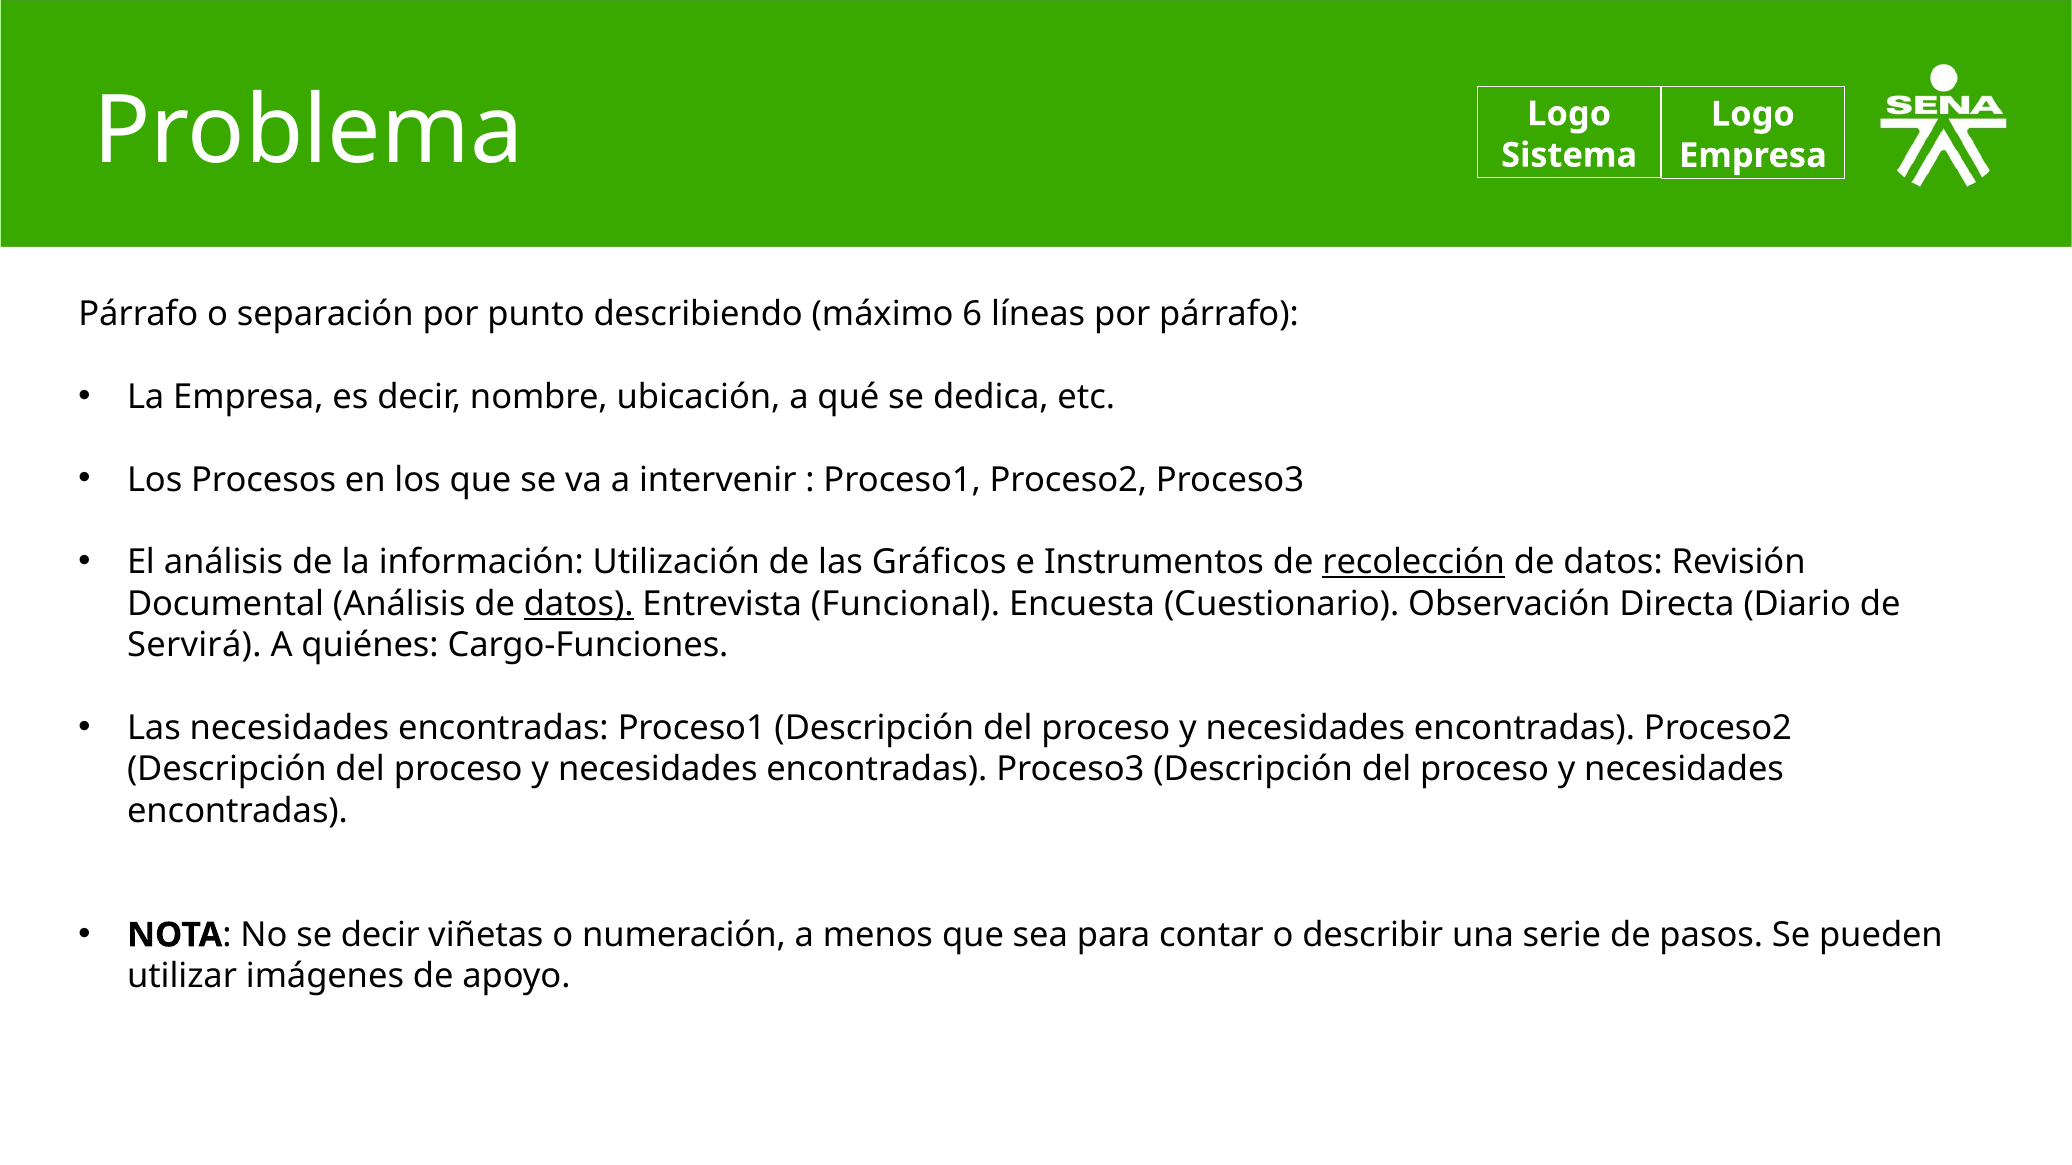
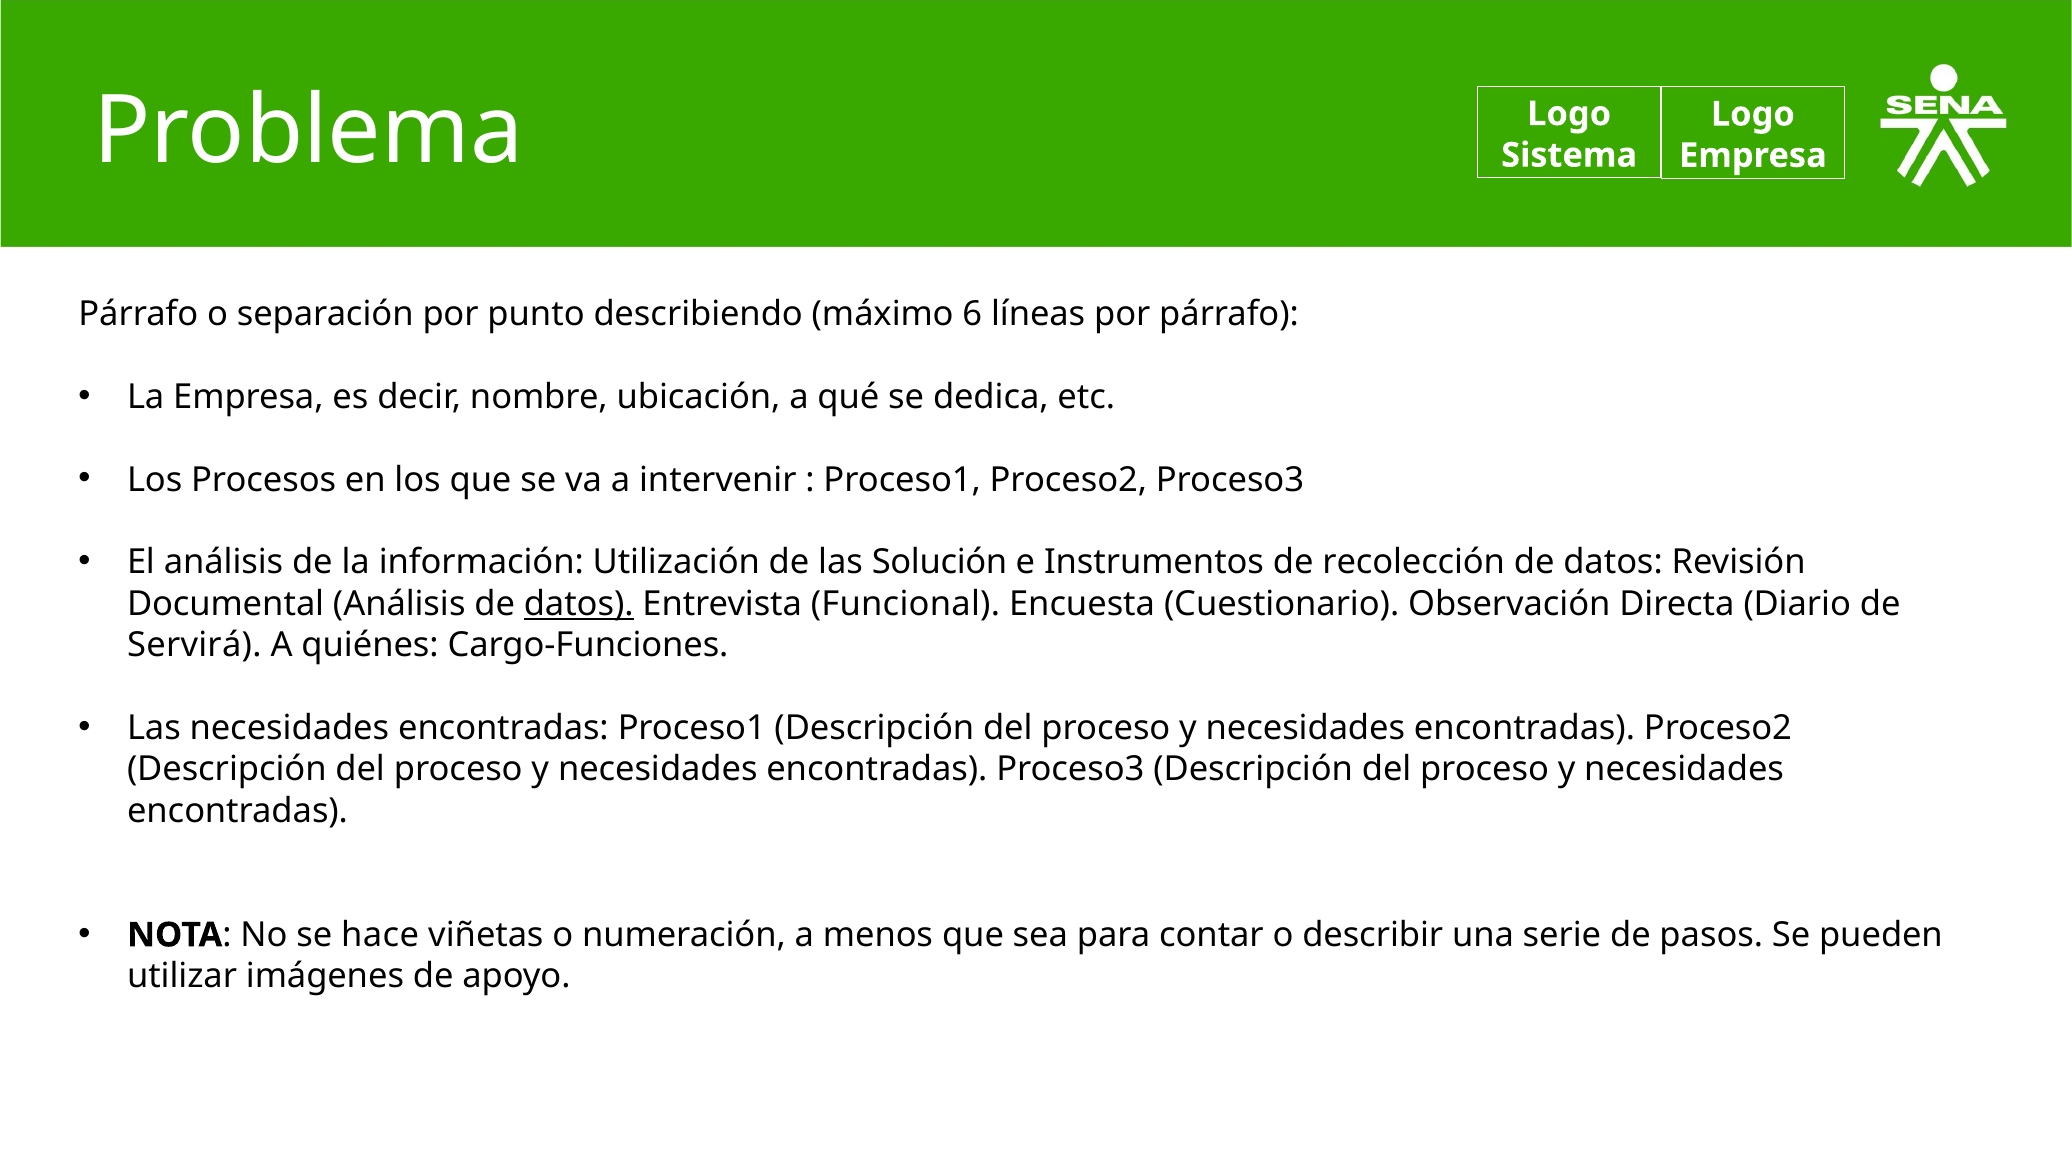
Gráficos: Gráficos -> Solución
recolección underline: present -> none
se decir: decir -> hace
